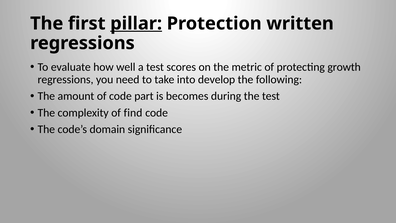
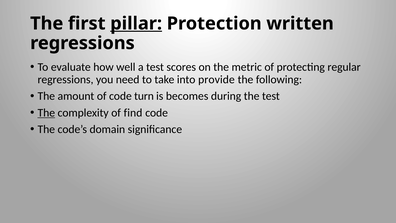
growth: growth -> regular
develop: develop -> provide
part: part -> turn
The at (46, 113) underline: none -> present
